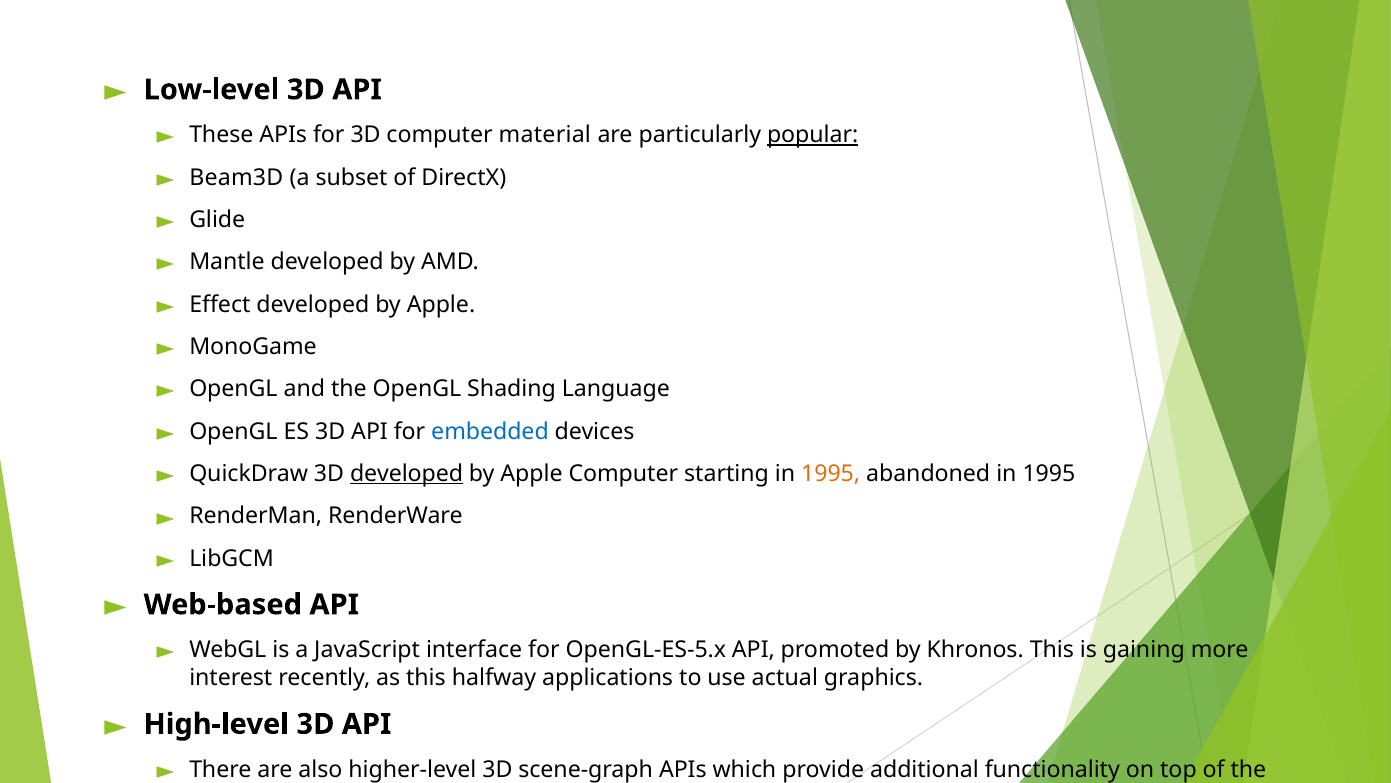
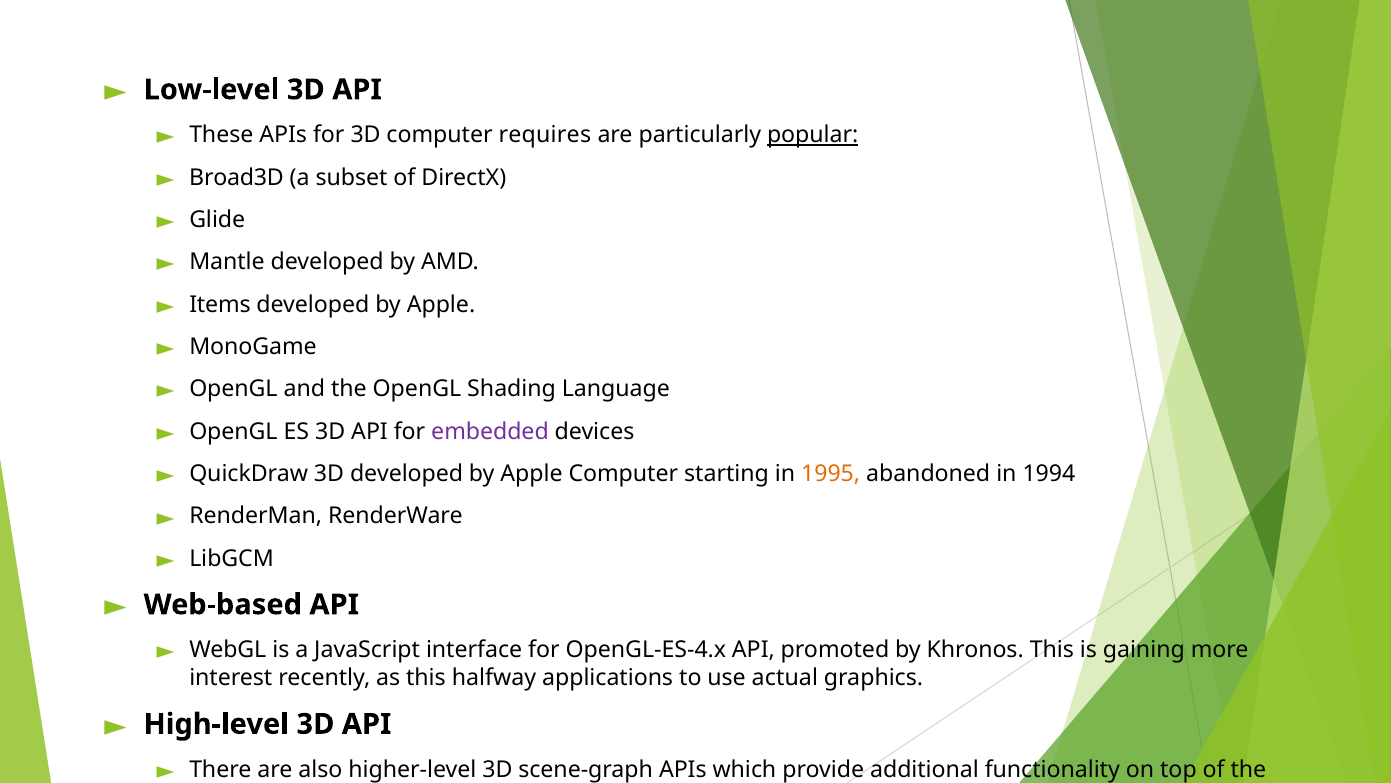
material: material -> requires
Beam3D: Beam3D -> Broad3D
Effect: Effect -> Items
embedded colour: blue -> purple
developed at (407, 473) underline: present -> none
abandoned in 1995: 1995 -> 1994
OpenGL-ES-5.x: OpenGL-ES-5.x -> OpenGL-ES-4.x
